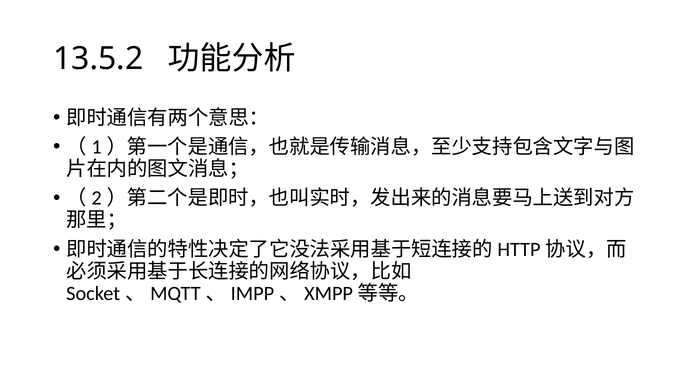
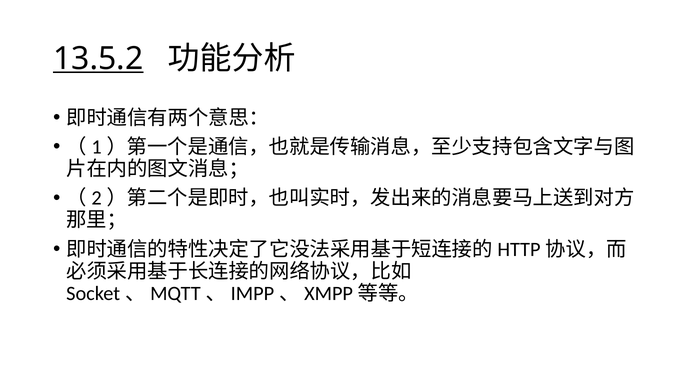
13.5.2 underline: none -> present
